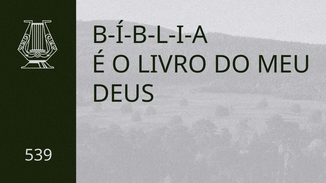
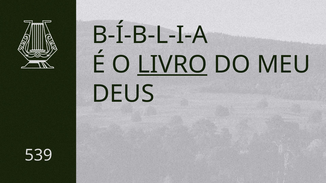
LIVRO underline: none -> present
